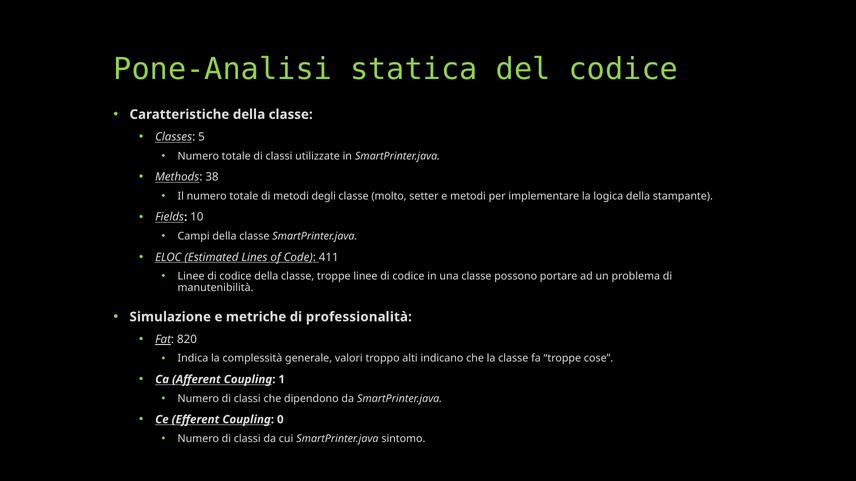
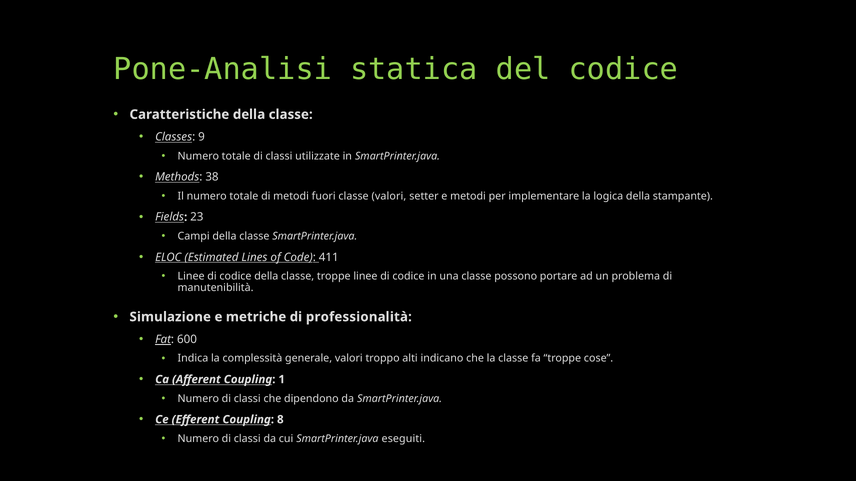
5: 5 -> 9
degli: degli -> fuori
classe molto: molto -> valori
10: 10 -> 23
820: 820 -> 600
0: 0 -> 8
sintomo: sintomo -> eseguiti
